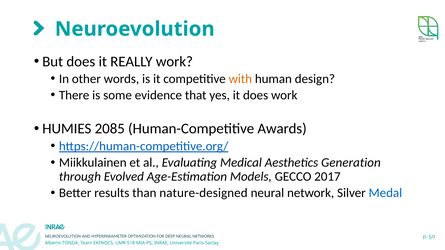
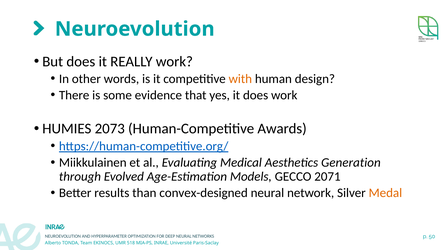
2085: 2085 -> 2073
2017: 2017 -> 2071
nature-designed: nature-designed -> convex-designed
Medal colour: blue -> orange
